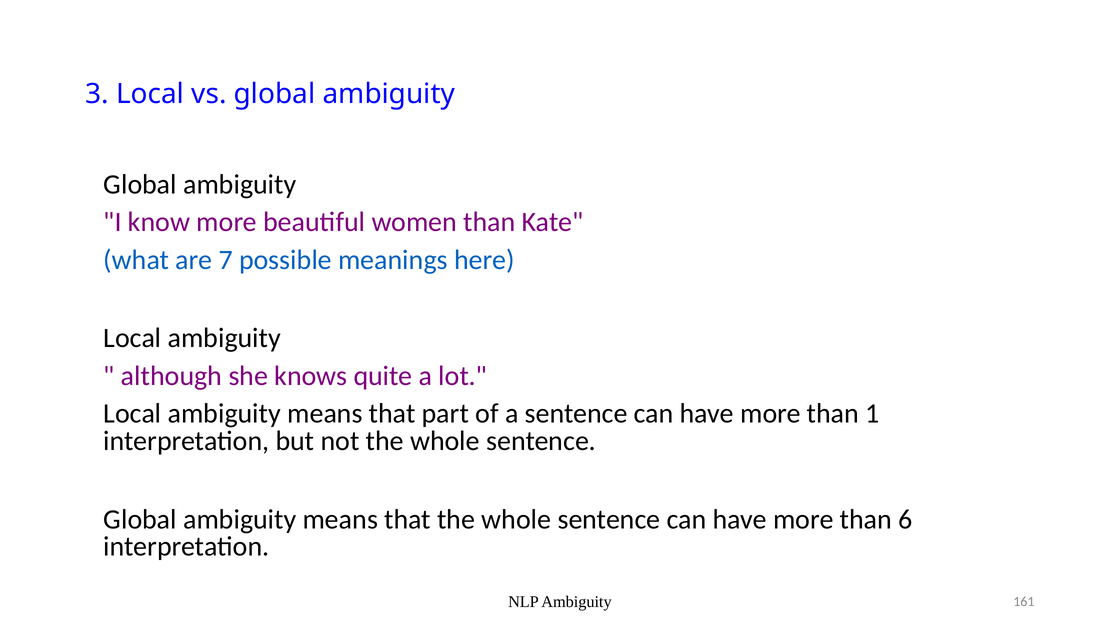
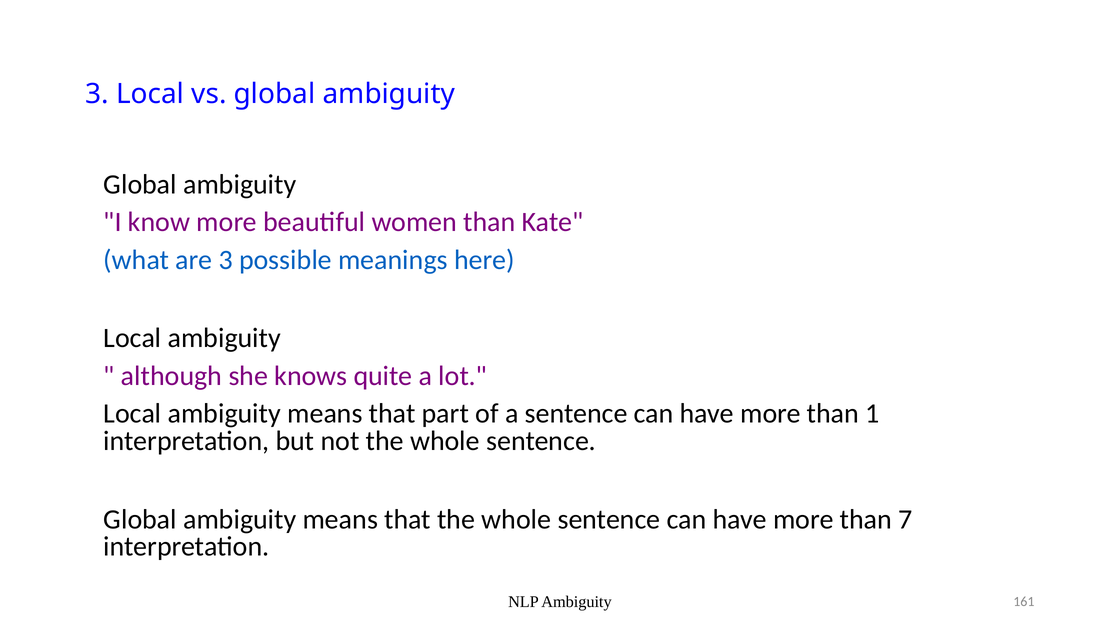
are 7: 7 -> 3
6: 6 -> 7
